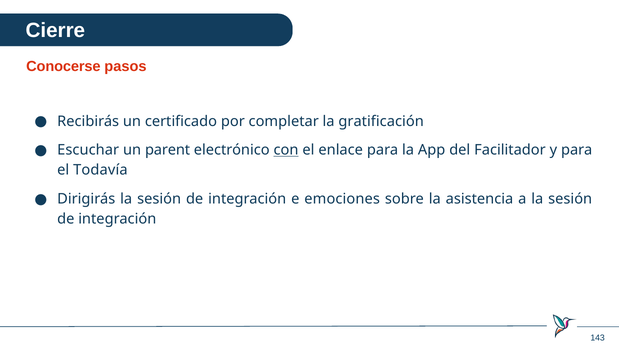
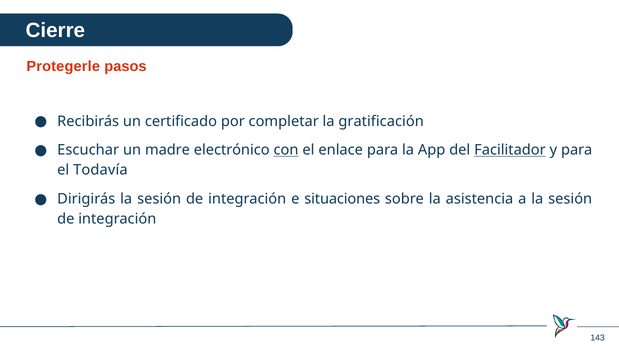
Conocerse: Conocerse -> Protegerle
parent: parent -> madre
Facilitador underline: none -> present
emociones: emociones -> situaciones
